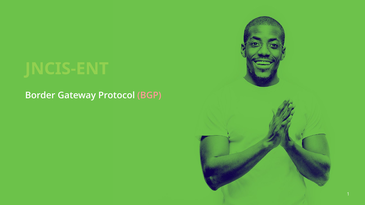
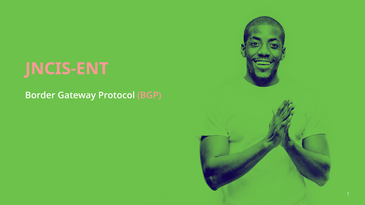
JNCIS-ENT colour: light green -> pink
